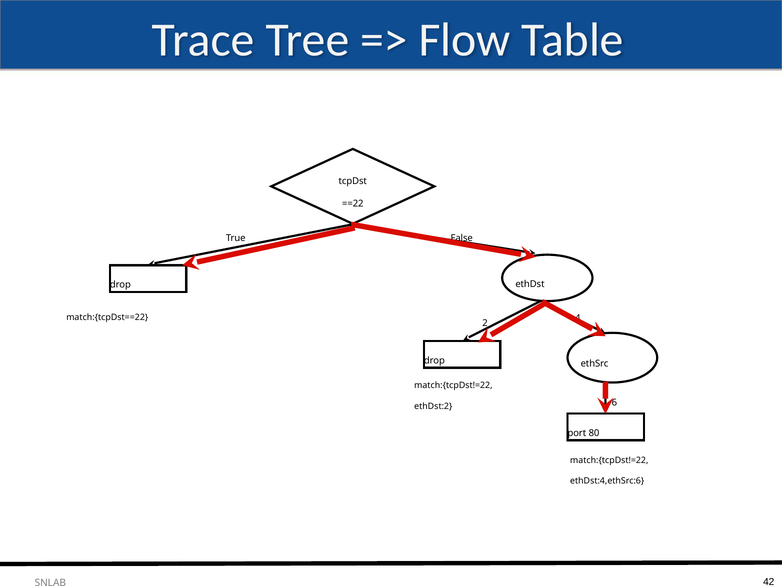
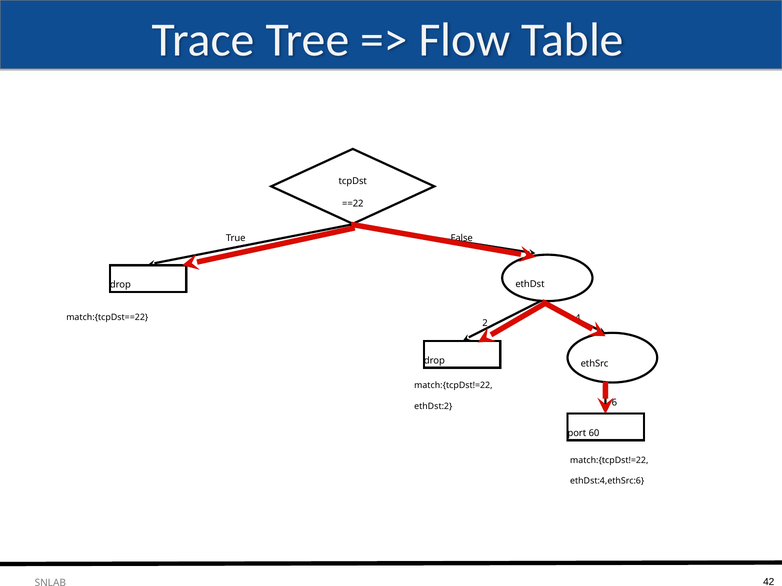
80: 80 -> 60
